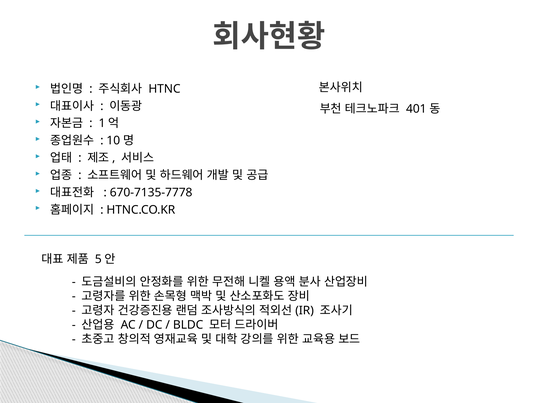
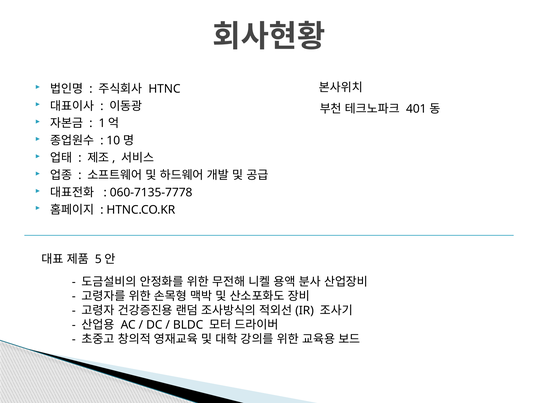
670-7135-7778: 670-7135-7778 -> 060-7135-7778
